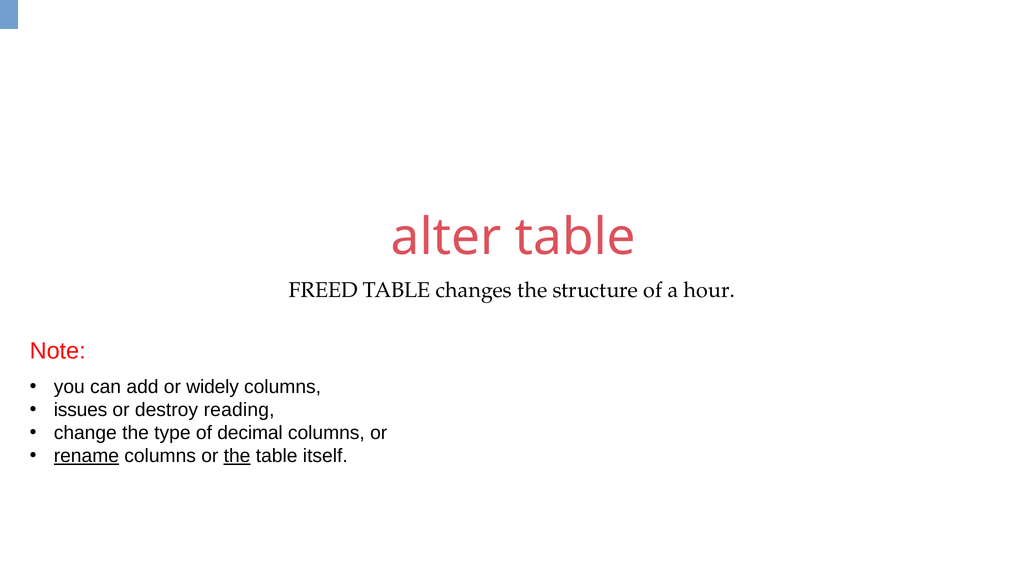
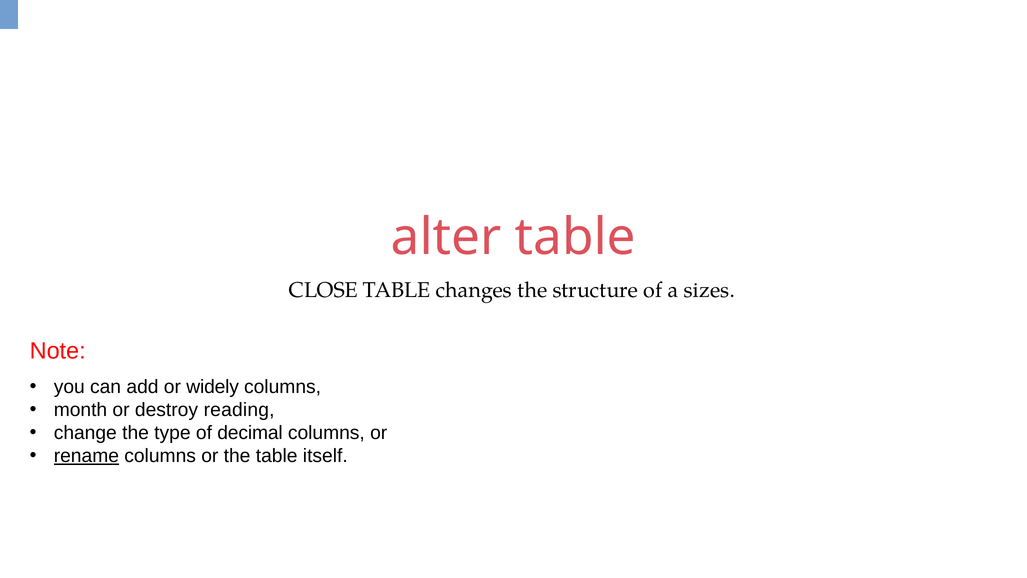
FREED: FREED -> CLOSE
hour: hour -> sizes
issues: issues -> month
the at (237, 456) underline: present -> none
